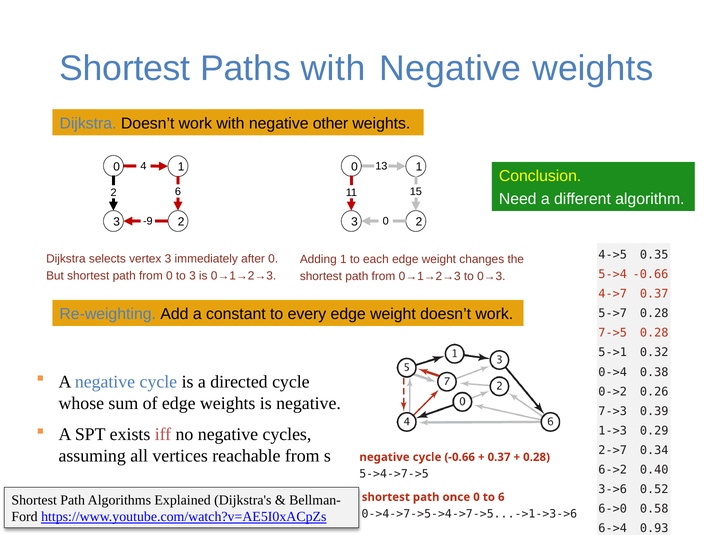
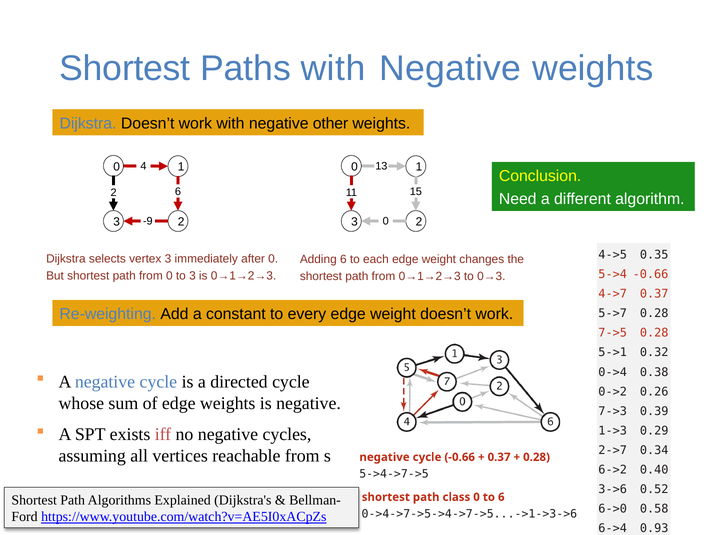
Adding 1: 1 -> 6
once: once -> class
